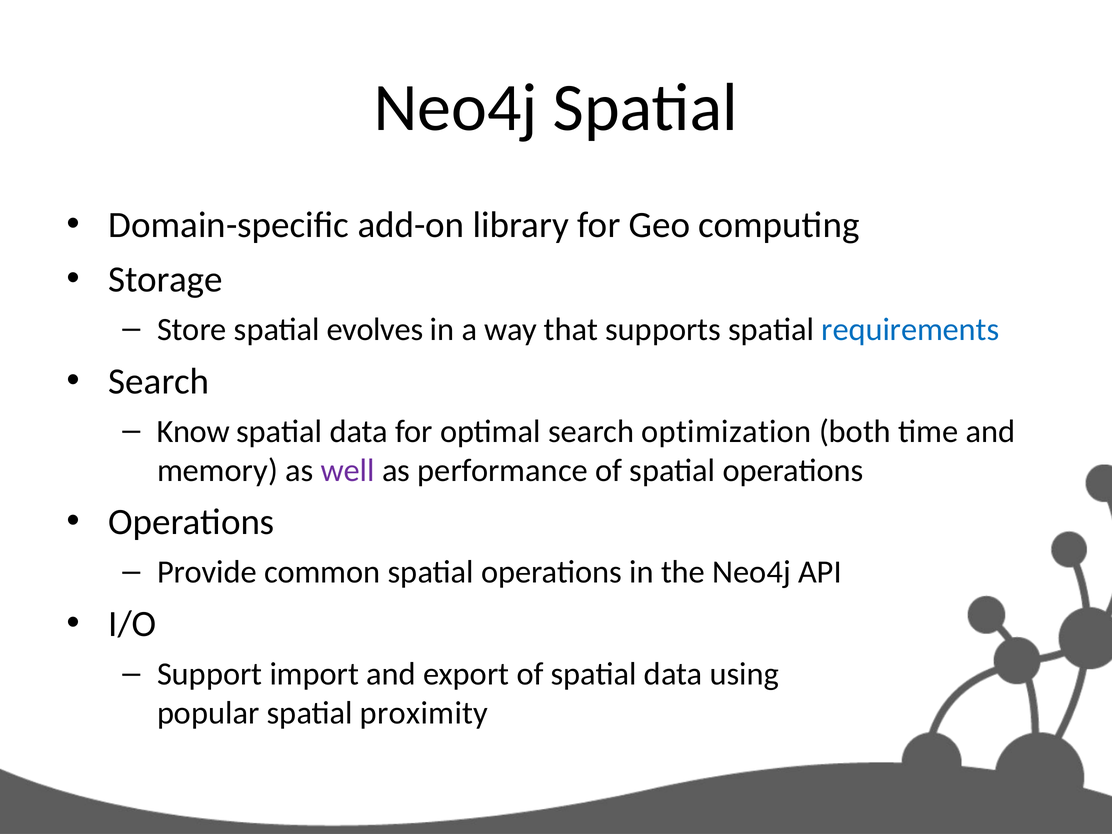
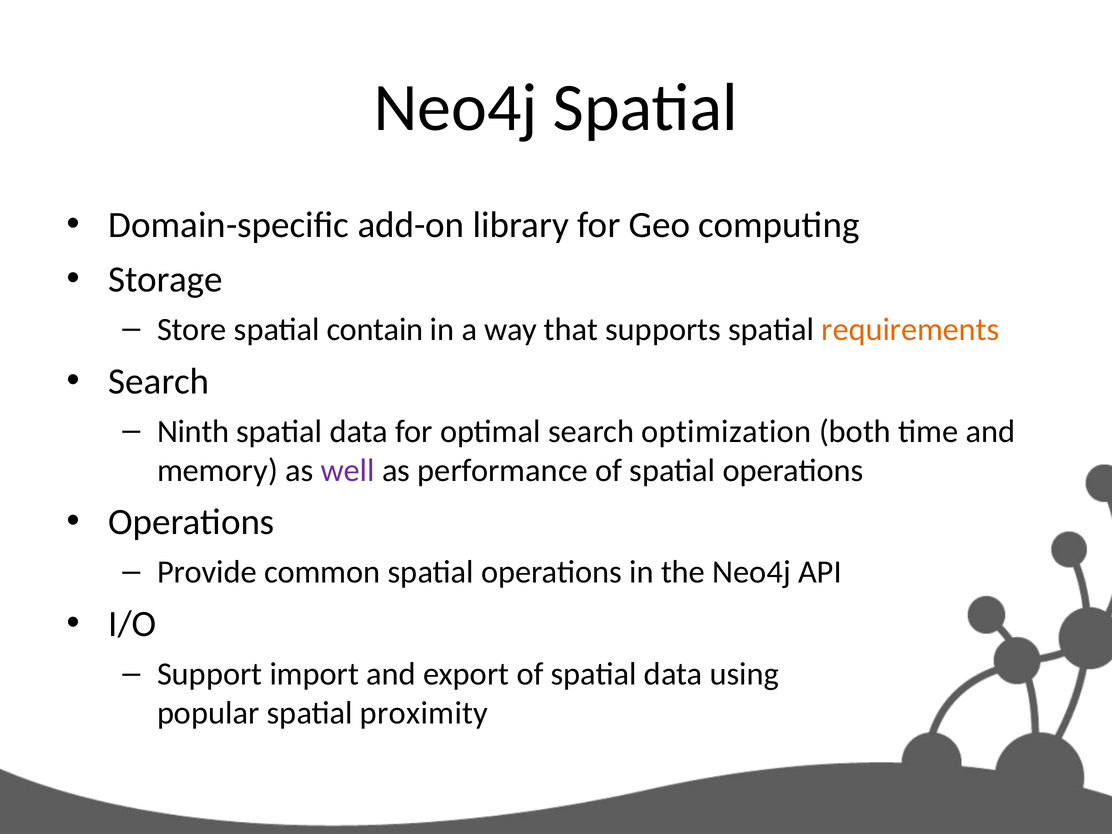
evolves: evolves -> contain
requirements colour: blue -> orange
Know: Know -> Ninth
